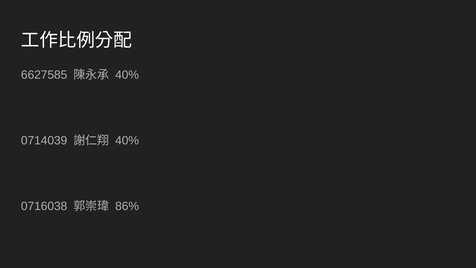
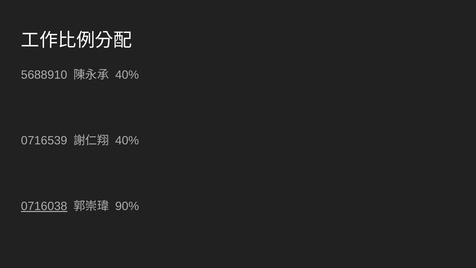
6627585: 6627585 -> 5688910
0714039: 0714039 -> 0716539
0716038 underline: none -> present
86%: 86% -> 90%
